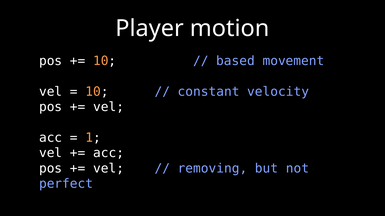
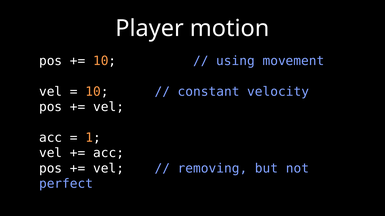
based: based -> using
